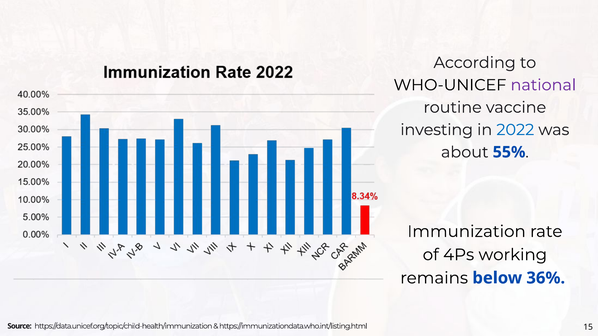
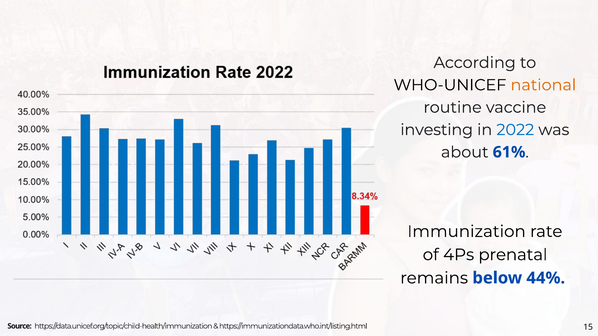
national colour: purple -> orange
55%: 55% -> 61%
working: working -> prenatal
36%: 36% -> 44%
